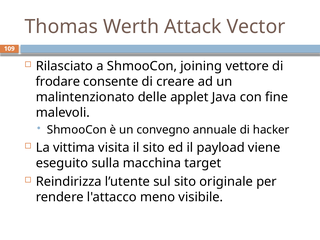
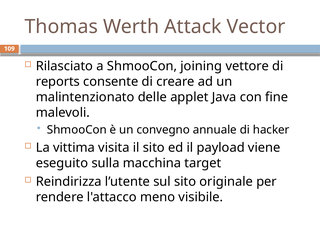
frodare: frodare -> reports
